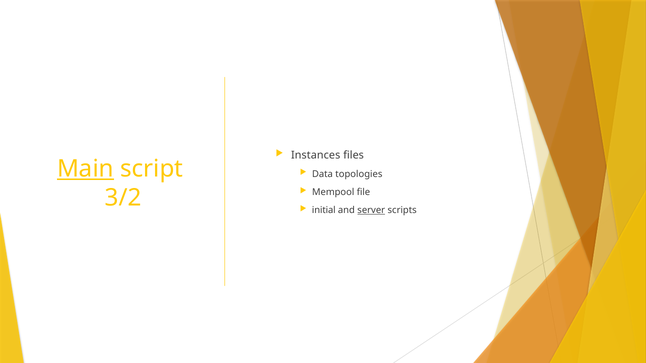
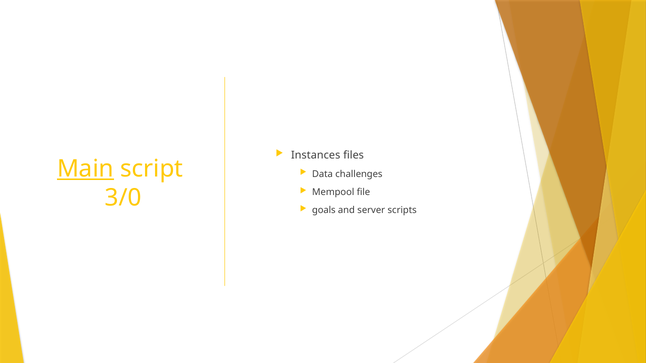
topologies: topologies -> challenges
3/2: 3/2 -> 3/0
initial: initial -> goals
server underline: present -> none
